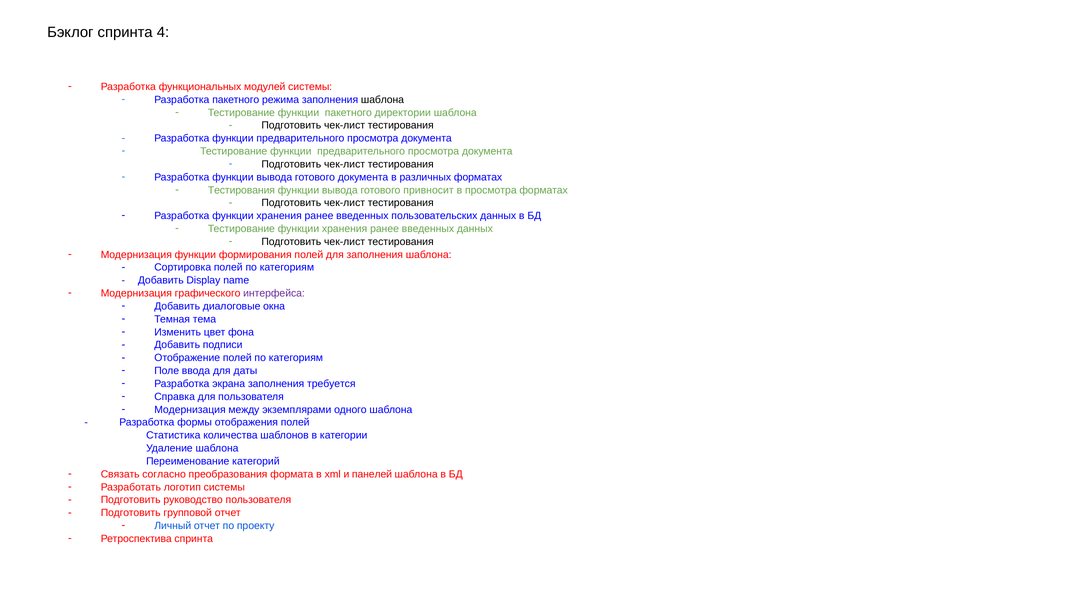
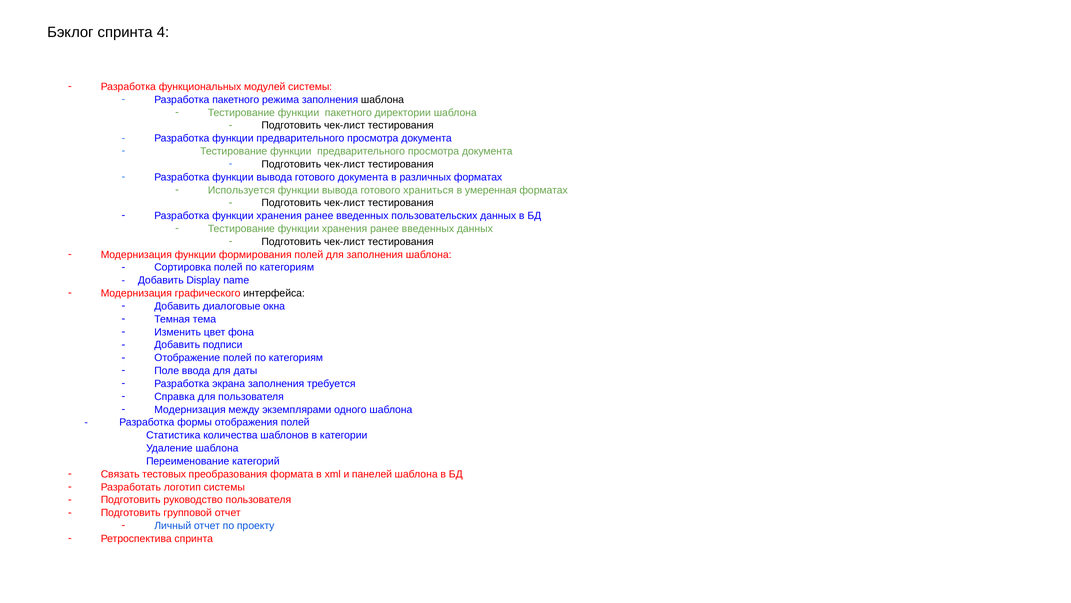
Тестирования at (241, 190): Тестирования -> Используется
привносит: привносит -> храниться
в просмотра: просмотра -> умеренная
интерфейса colour: purple -> black
согласно: согласно -> тестовых
